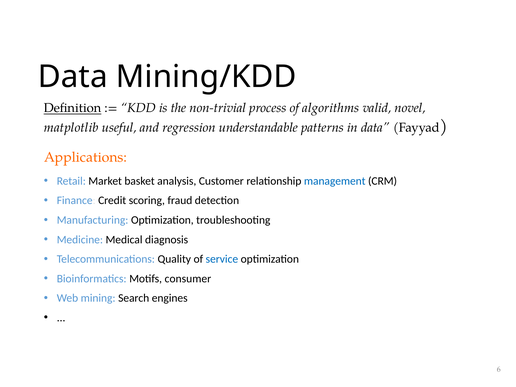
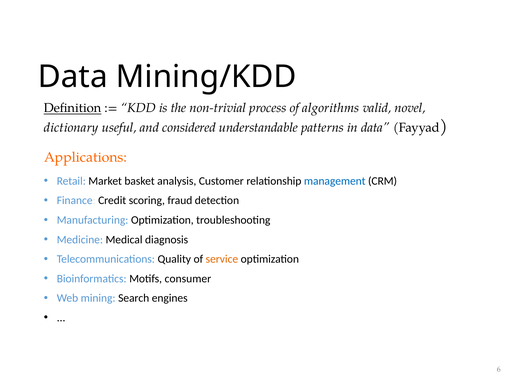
matplotlib: matplotlib -> dictionary
regression: regression -> considered
service colour: blue -> orange
